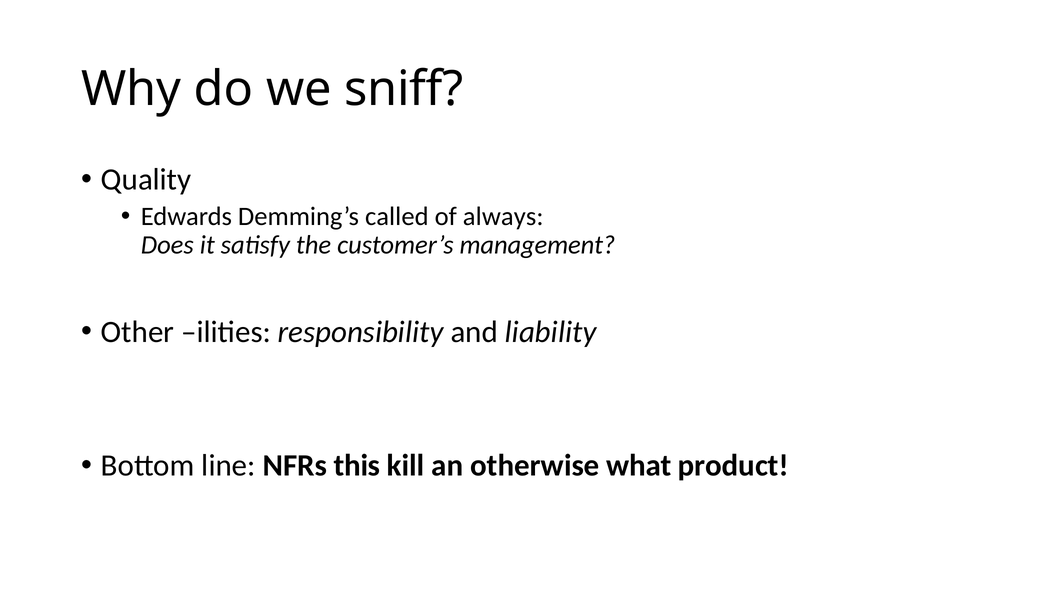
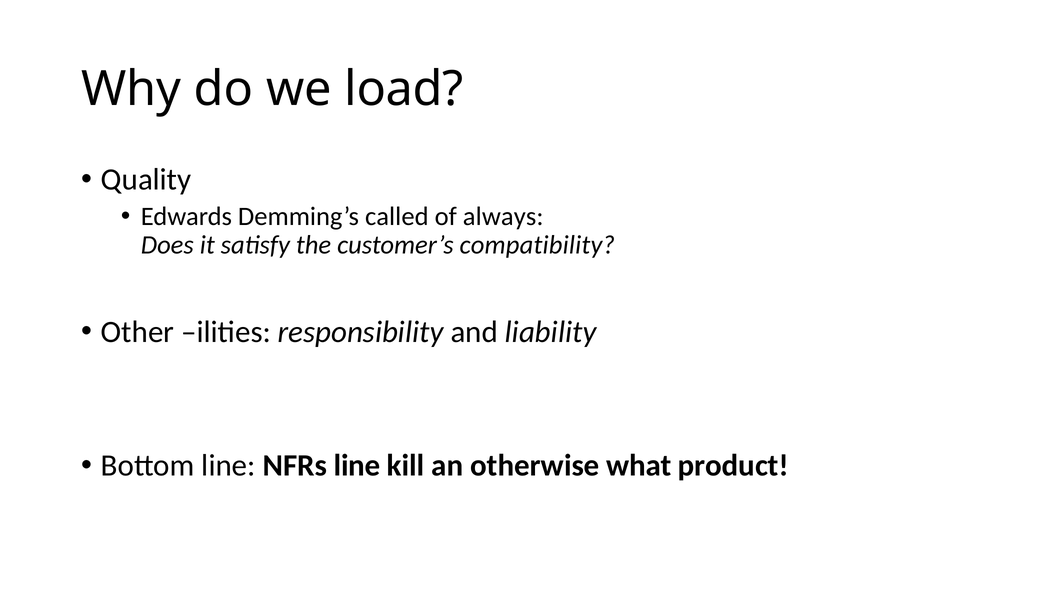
sniff: sniff -> load
management: management -> compatibility
NFRs this: this -> line
